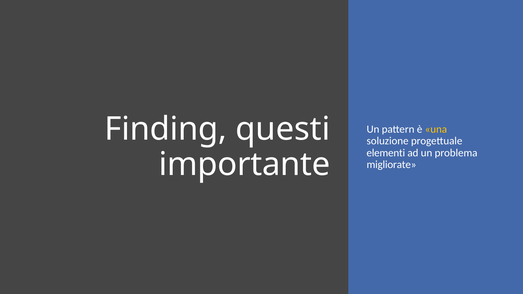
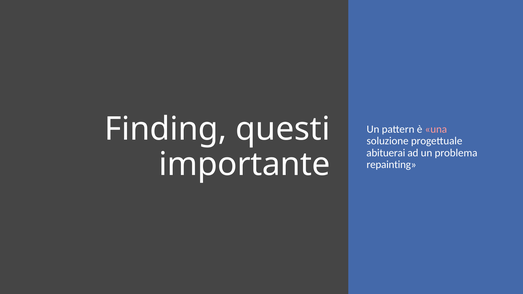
una colour: yellow -> pink
elementi: elementi -> abituerai
migliorate: migliorate -> repainting
